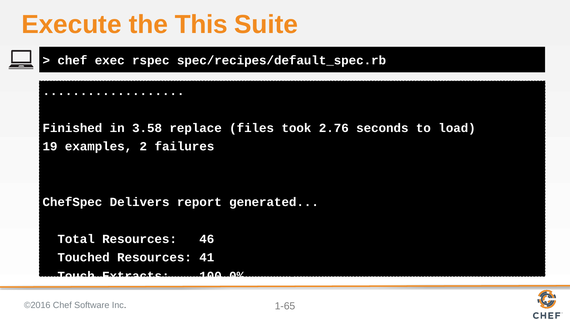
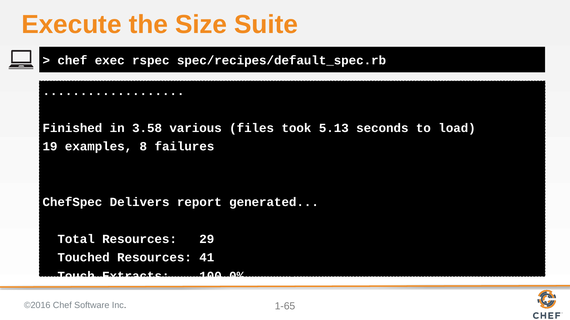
This: This -> Size
replace: replace -> various
2.76: 2.76 -> 5.13
2: 2 -> 8
46: 46 -> 29
